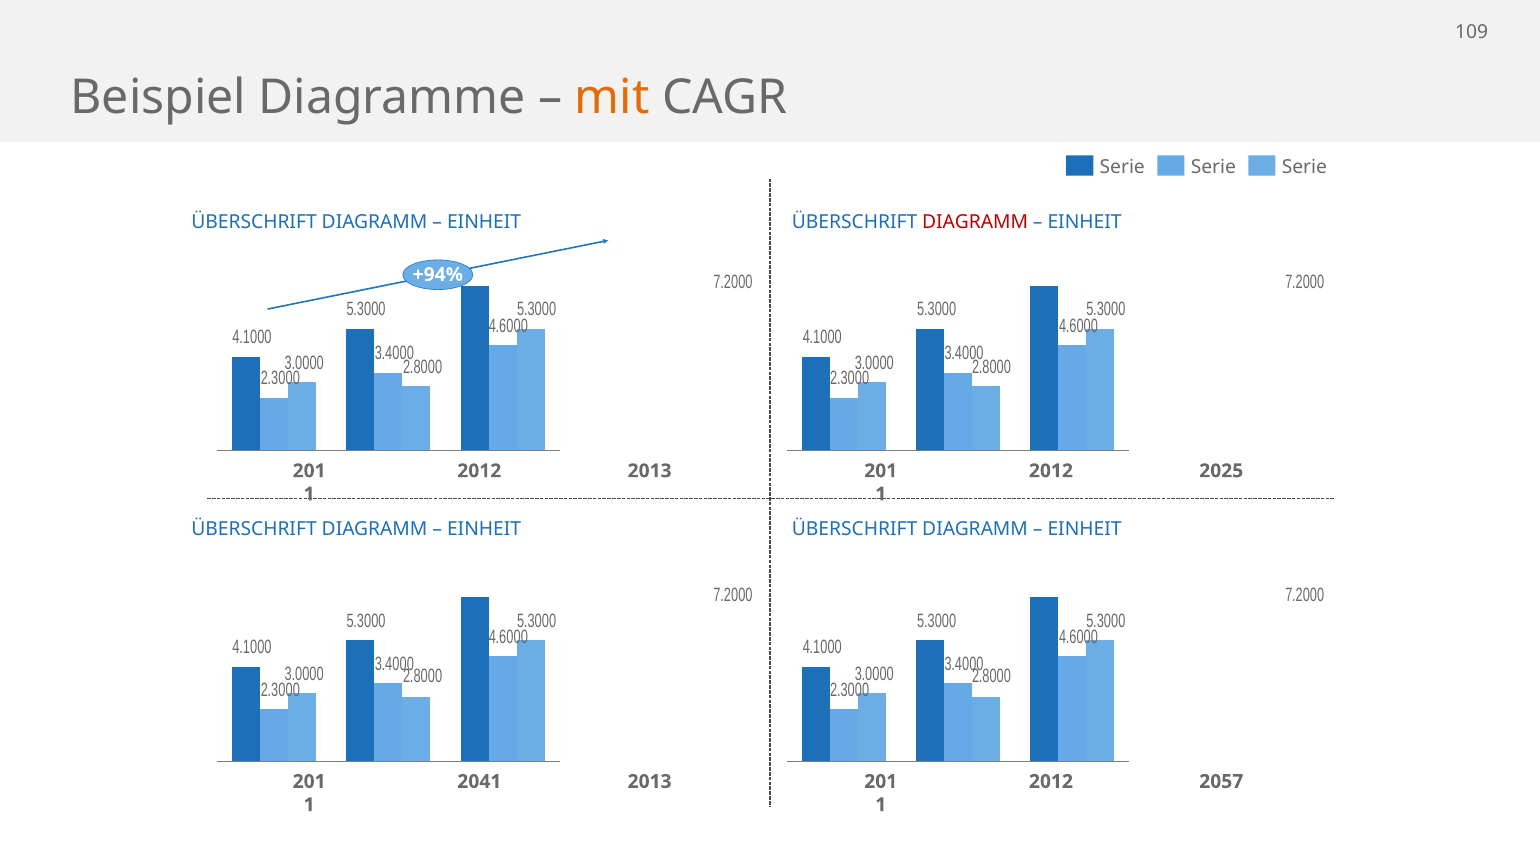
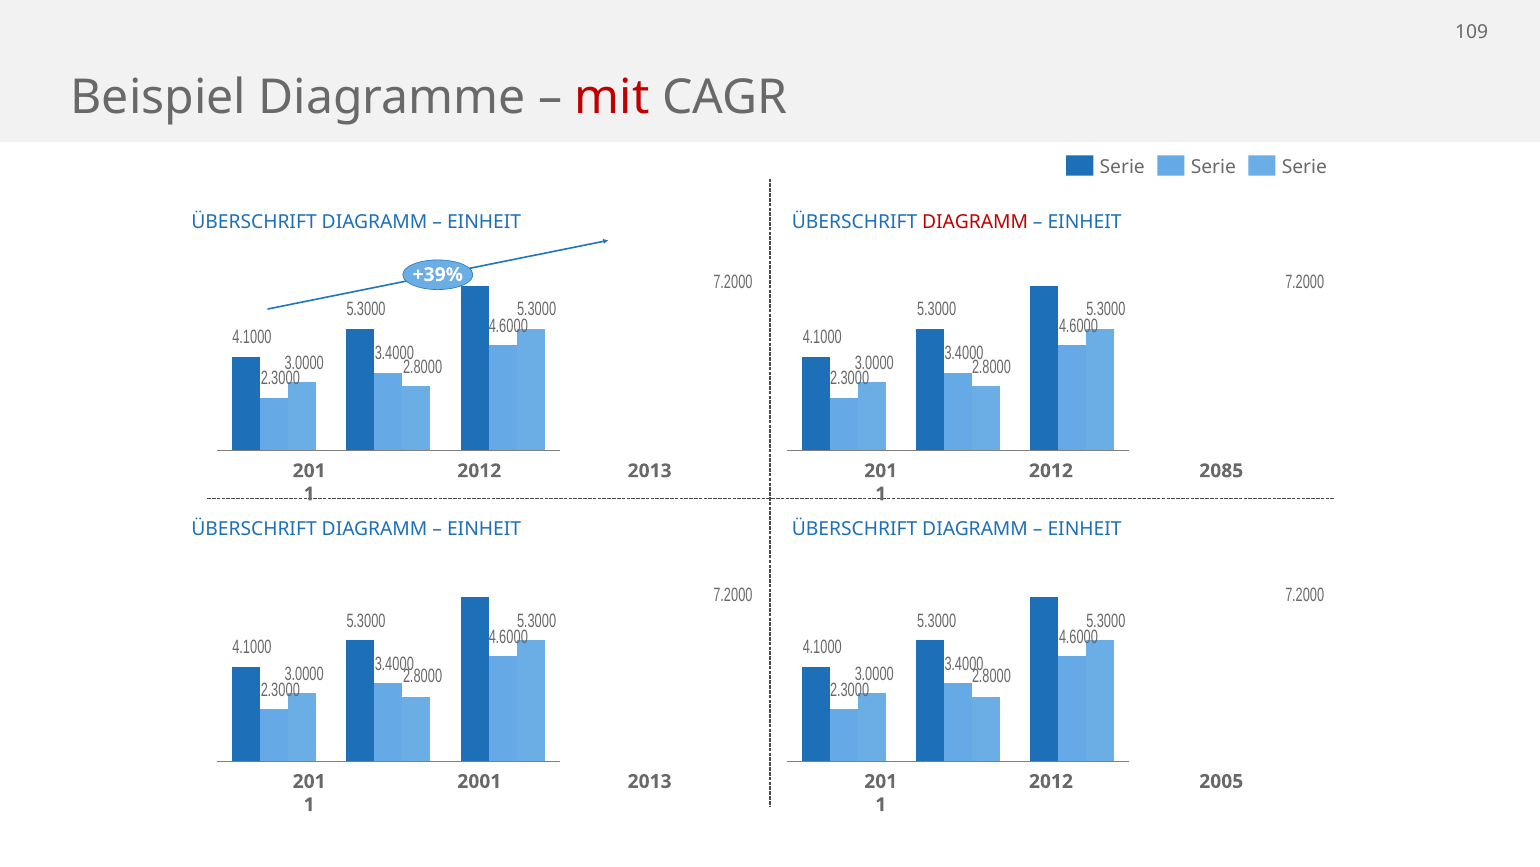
mit colour: orange -> red
+94%: +94% -> +39%
2025: 2025 -> 2085
2041: 2041 -> 2001
2057: 2057 -> 2005
